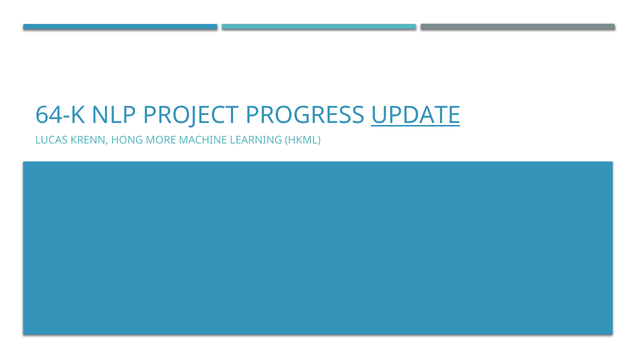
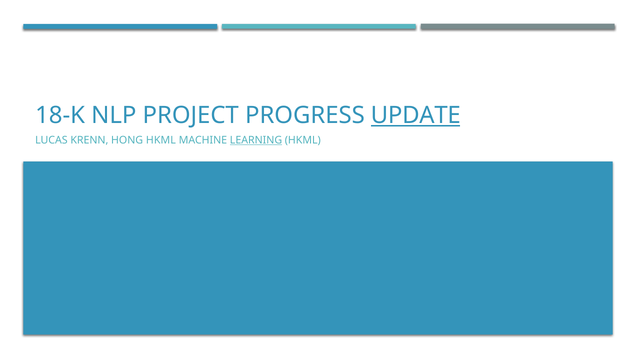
64-K: 64-K -> 18-K
HONG MORE: MORE -> HKML
LEARNING underline: none -> present
